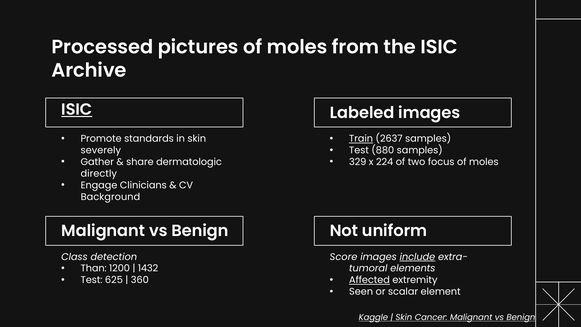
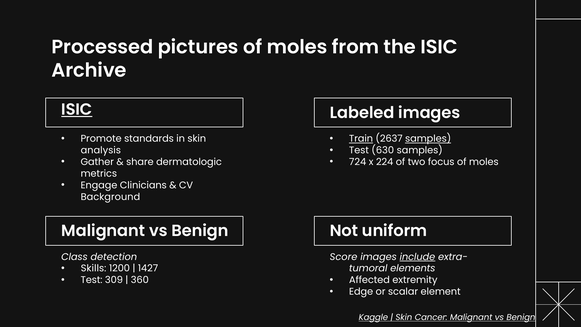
samples at (428, 139) underline: none -> present
880: 880 -> 630
severely: severely -> analysis
329: 329 -> 724
directly: directly -> metrics
Than: Than -> Skills
1432: 1432 -> 1427
625: 625 -> 309
Affected underline: present -> none
Seen: Seen -> Edge
